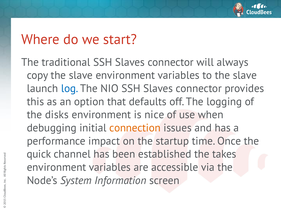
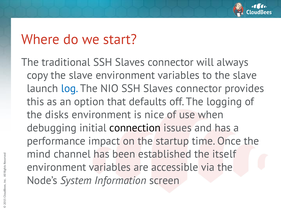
connection colour: orange -> black
quick: quick -> mind
takes: takes -> itself
